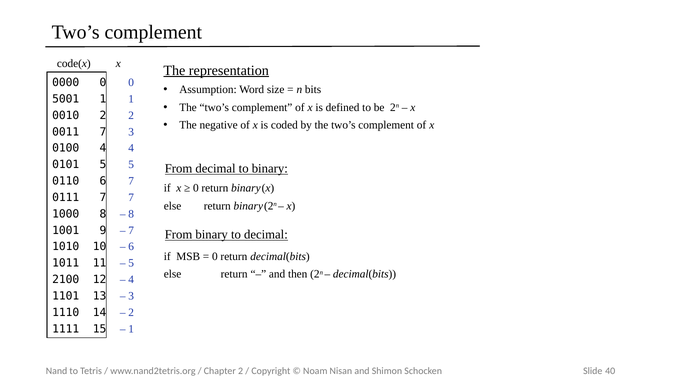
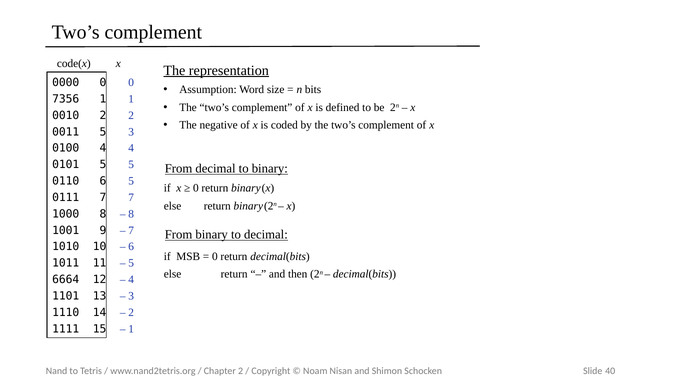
5001: 5001 -> 7356
0011 7: 7 -> 5
6 7: 7 -> 5
2100: 2100 -> 6664
